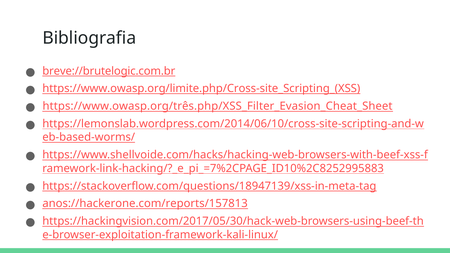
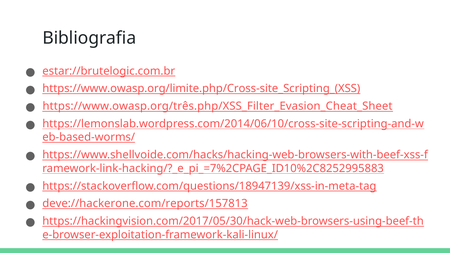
breve://brutelogic.com.br: breve://brutelogic.com.br -> estar://brutelogic.com.br
anos://hackerone.com/reports/157813: anos://hackerone.com/reports/157813 -> deve://hackerone.com/reports/157813
